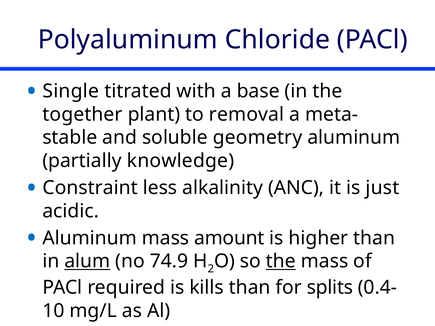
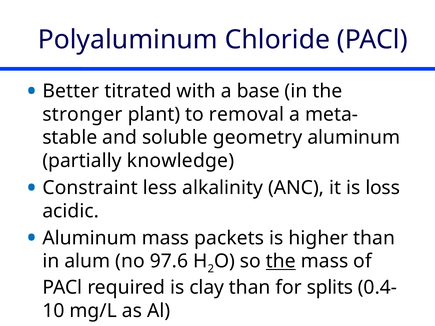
Single: Single -> Better
together: together -> stronger
just: just -> loss
amount: amount -> packets
alum underline: present -> none
74.9: 74.9 -> 97.6
kills: kills -> clay
